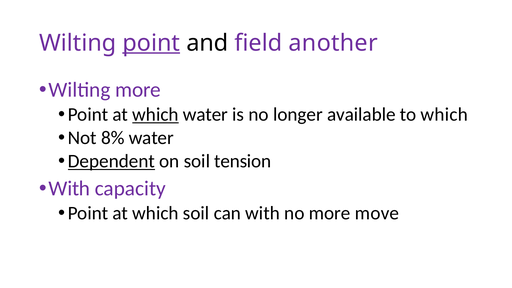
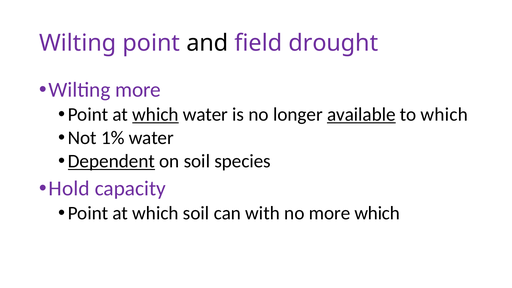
point at (151, 43) underline: present -> none
another: another -> drought
available underline: none -> present
8%: 8% -> 1%
tension: tension -> species
With at (69, 189): With -> Hold
more move: move -> which
